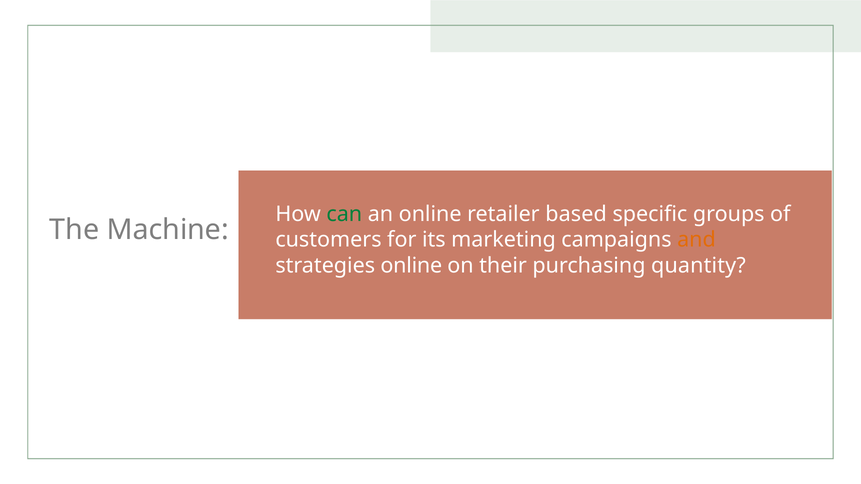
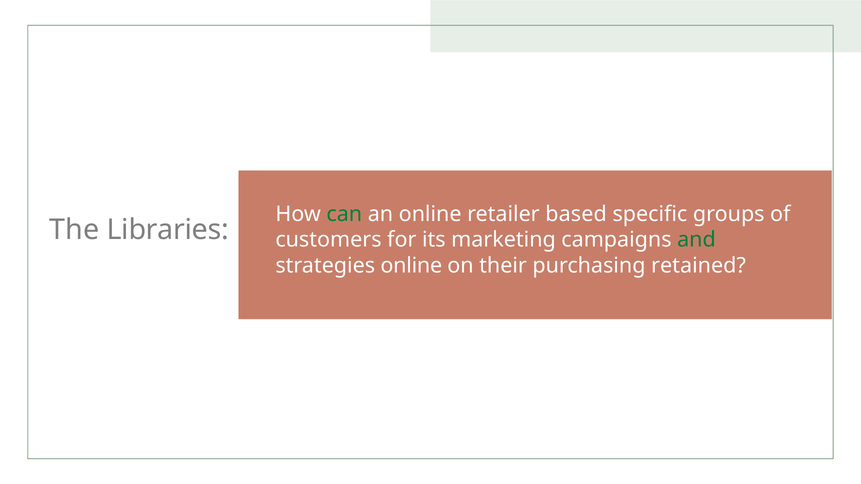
Machine: Machine -> Libraries
and colour: orange -> green
quantity: quantity -> retained
